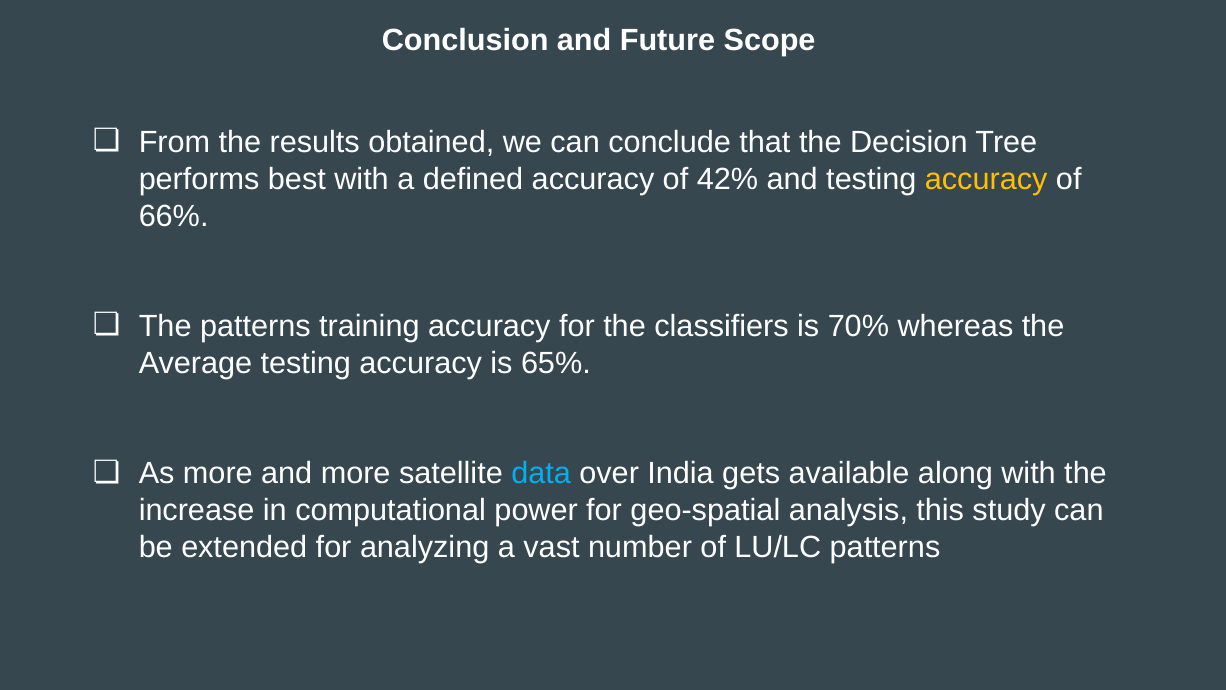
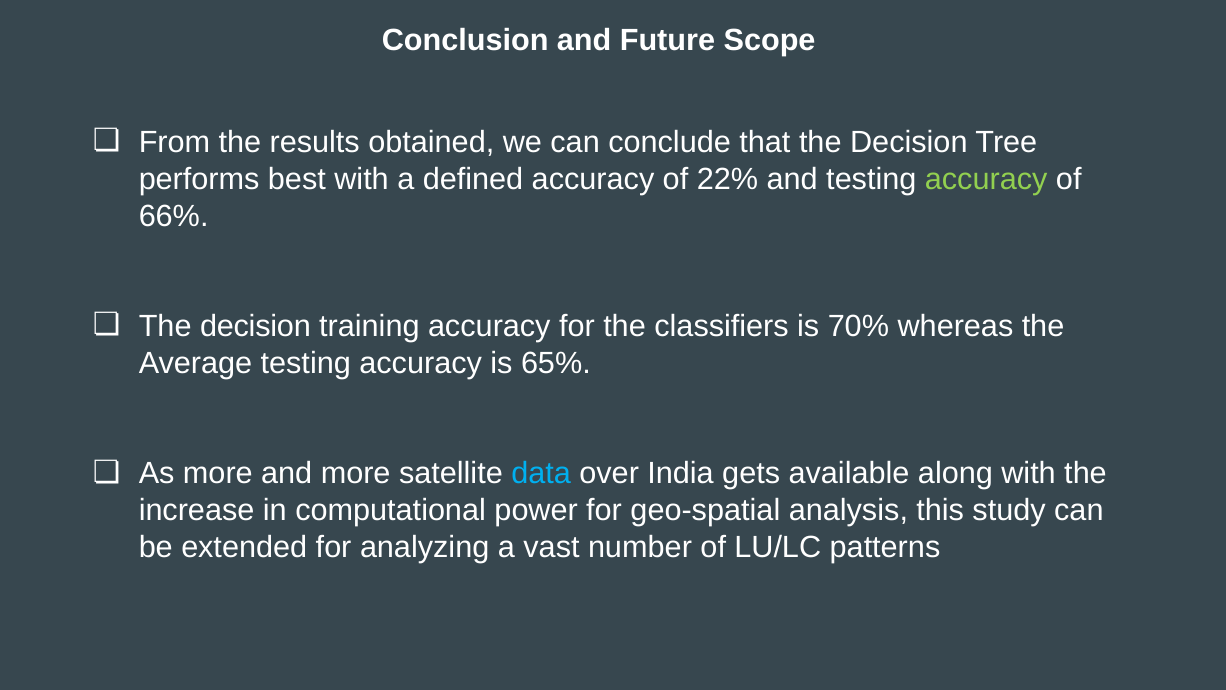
42%: 42% -> 22%
accuracy at (986, 179) colour: yellow -> light green
patterns at (255, 326): patterns -> decision
